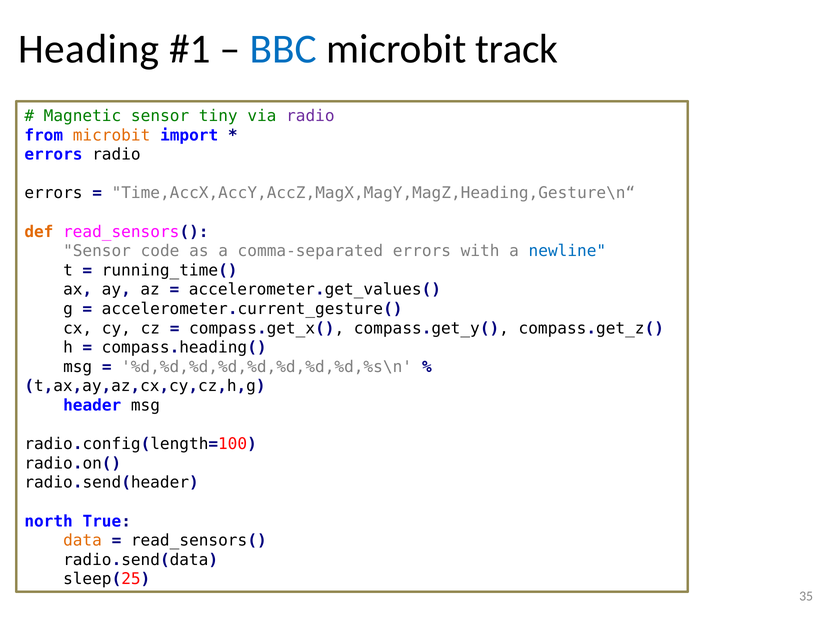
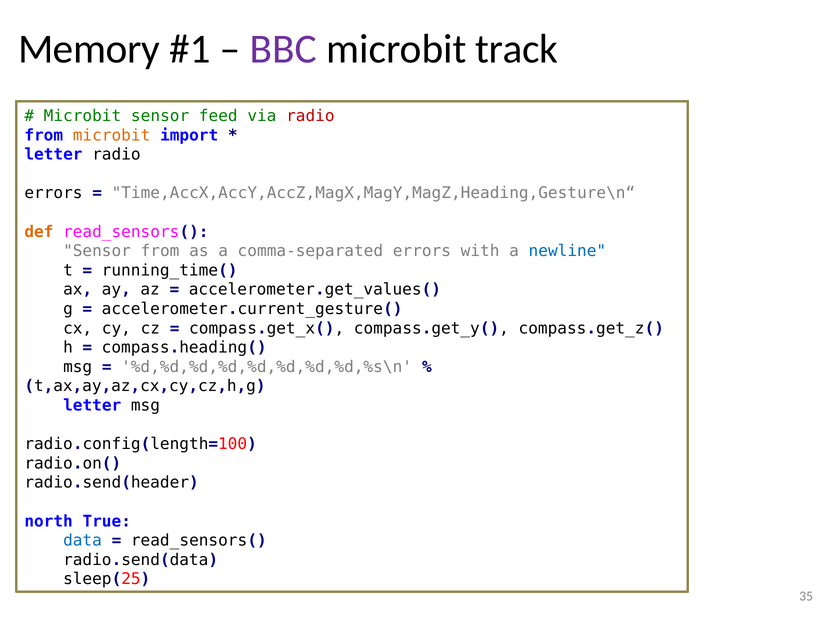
Heading: Heading -> Memory
BBC colour: blue -> purple
Magnetic at (82, 116): Magnetic -> Microbit
tiny: tiny -> feed
radio at (310, 116) colour: purple -> red
errors at (53, 155): errors -> letter
Sensor code: code -> from
header at (92, 406): header -> letter
data colour: orange -> blue
